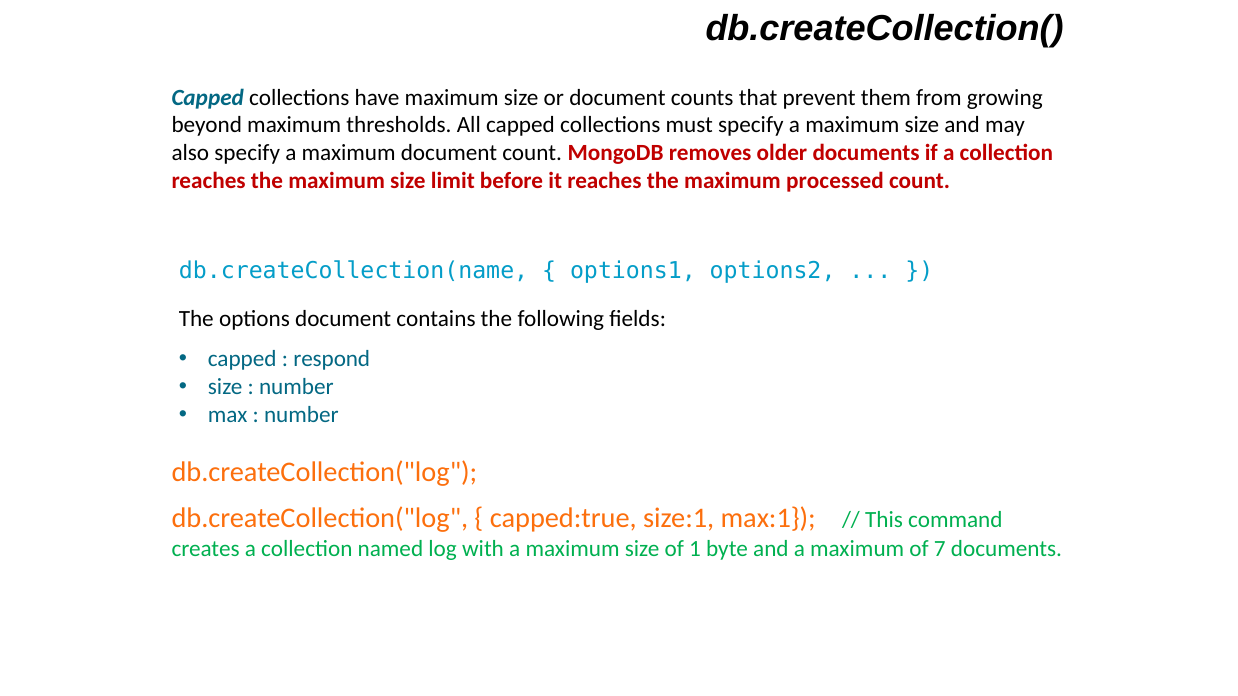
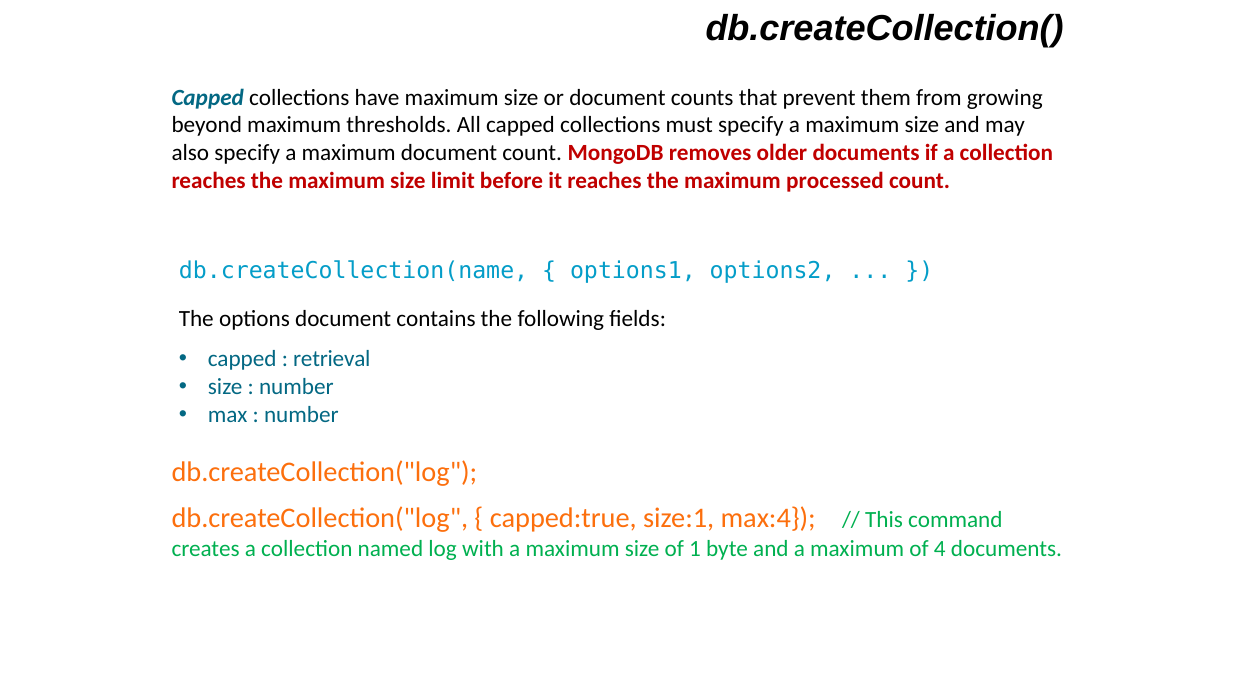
respond: respond -> retrieval
max:1: max:1 -> max:4
7: 7 -> 4
